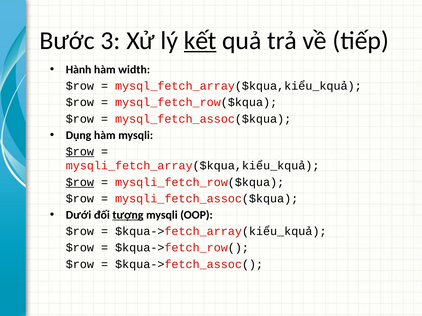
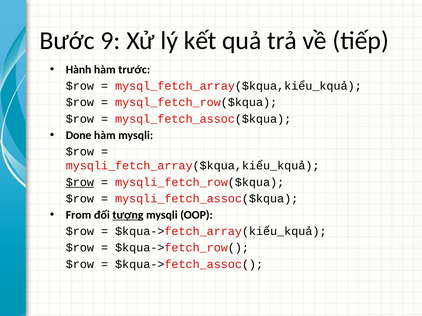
3: 3 -> 9
kết underline: present -> none
width: width -> trước
Dụng: Dụng -> Done
$row at (80, 152) underline: present -> none
Dưới: Dưới -> From
